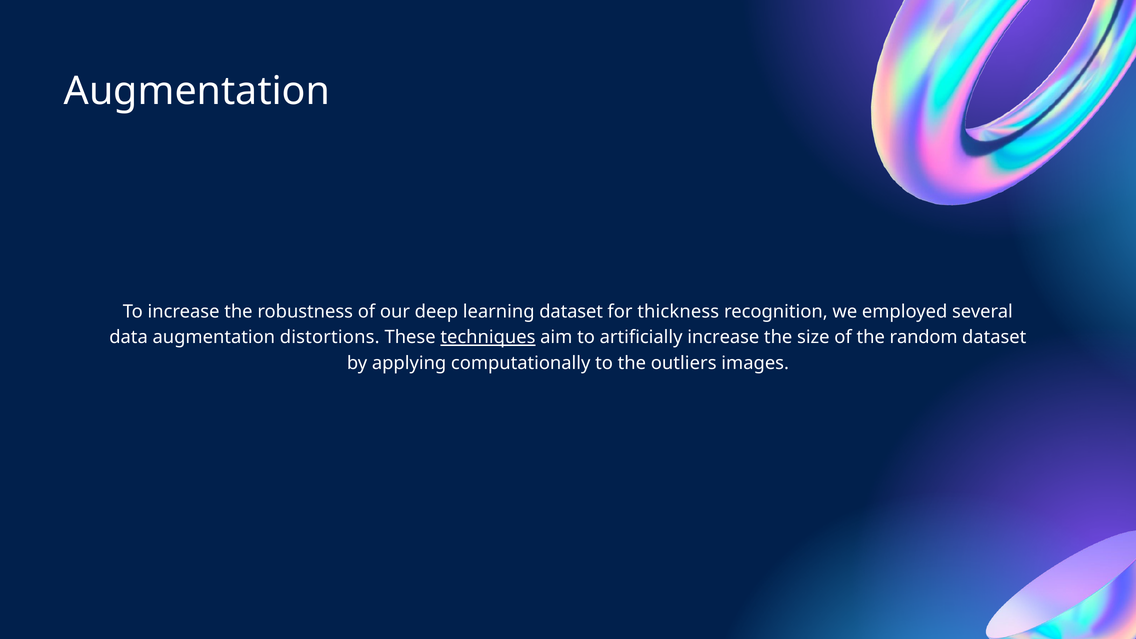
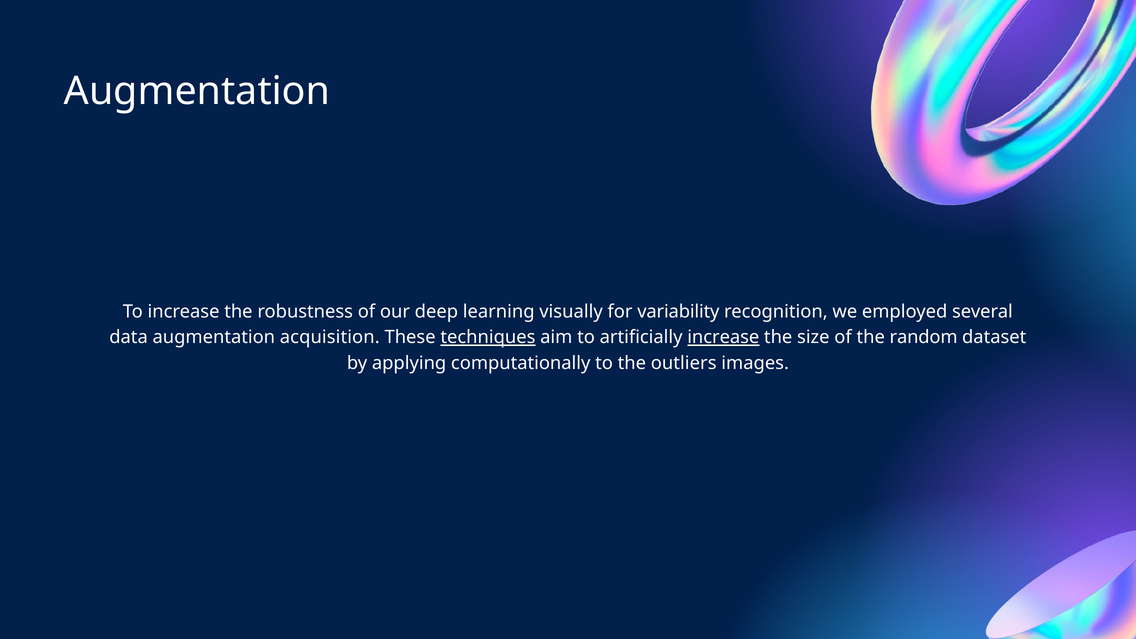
learning dataset: dataset -> visually
thickness: thickness -> variability
distortions: distortions -> acquisition
increase at (723, 337) underline: none -> present
